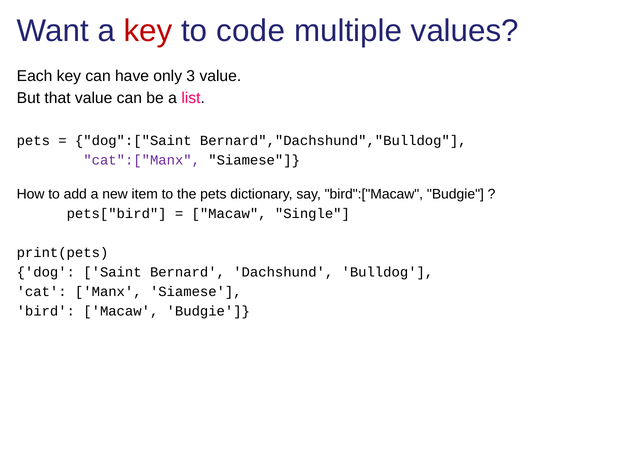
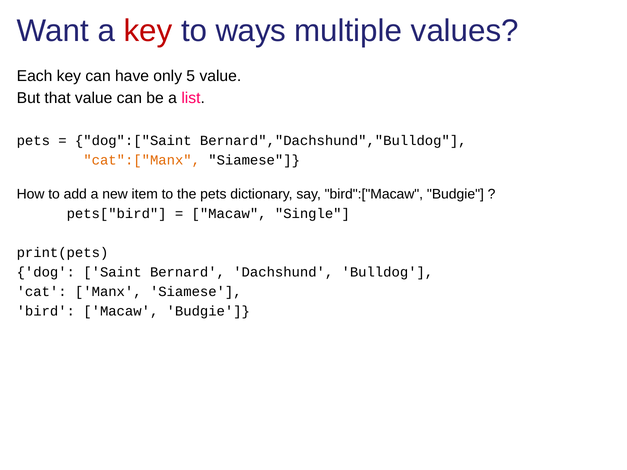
code: code -> ways
3: 3 -> 5
cat":["Manx colour: purple -> orange
